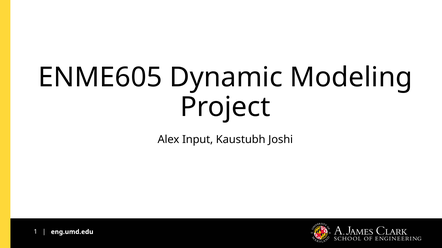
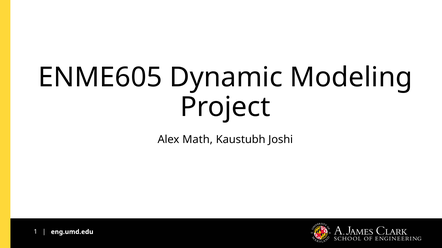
Input: Input -> Math
